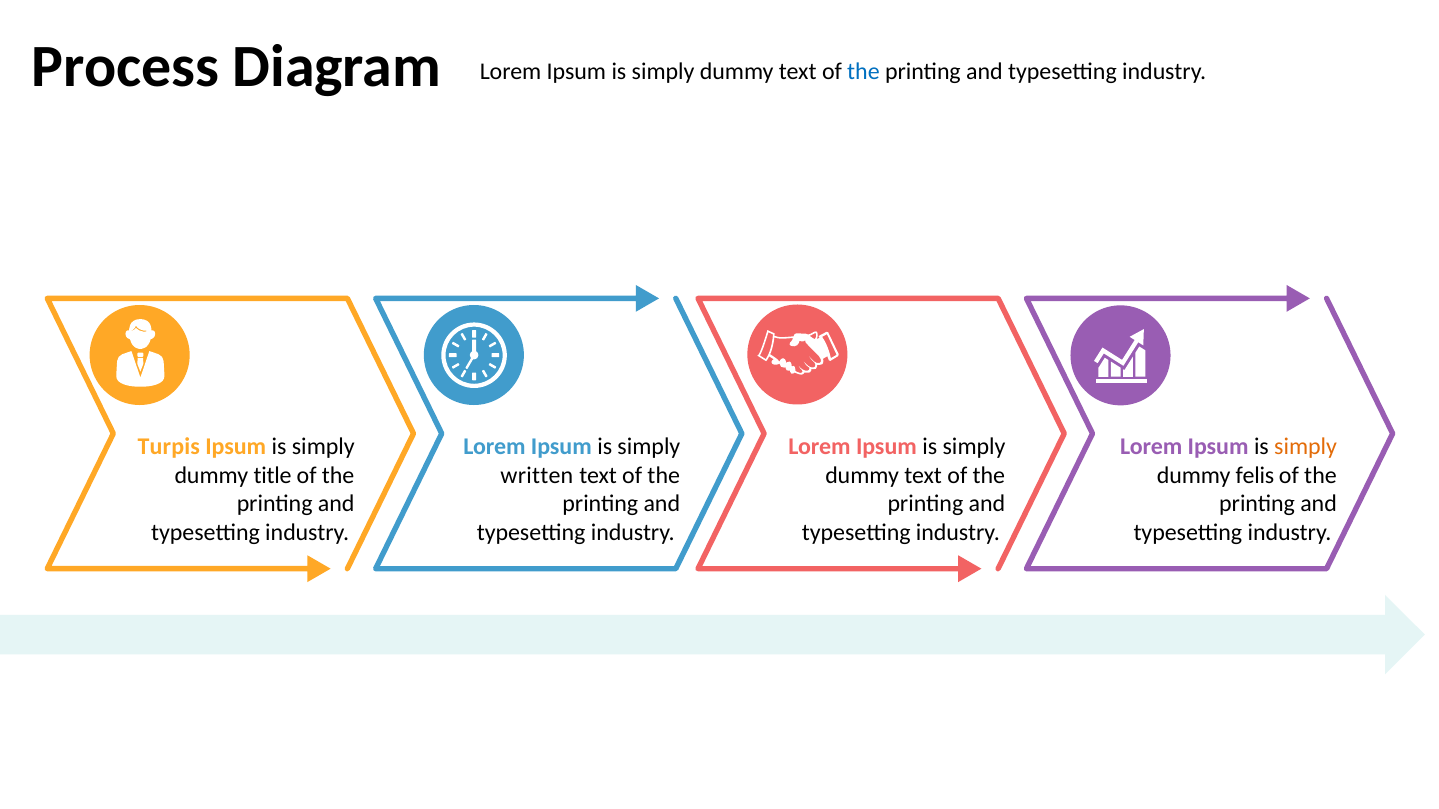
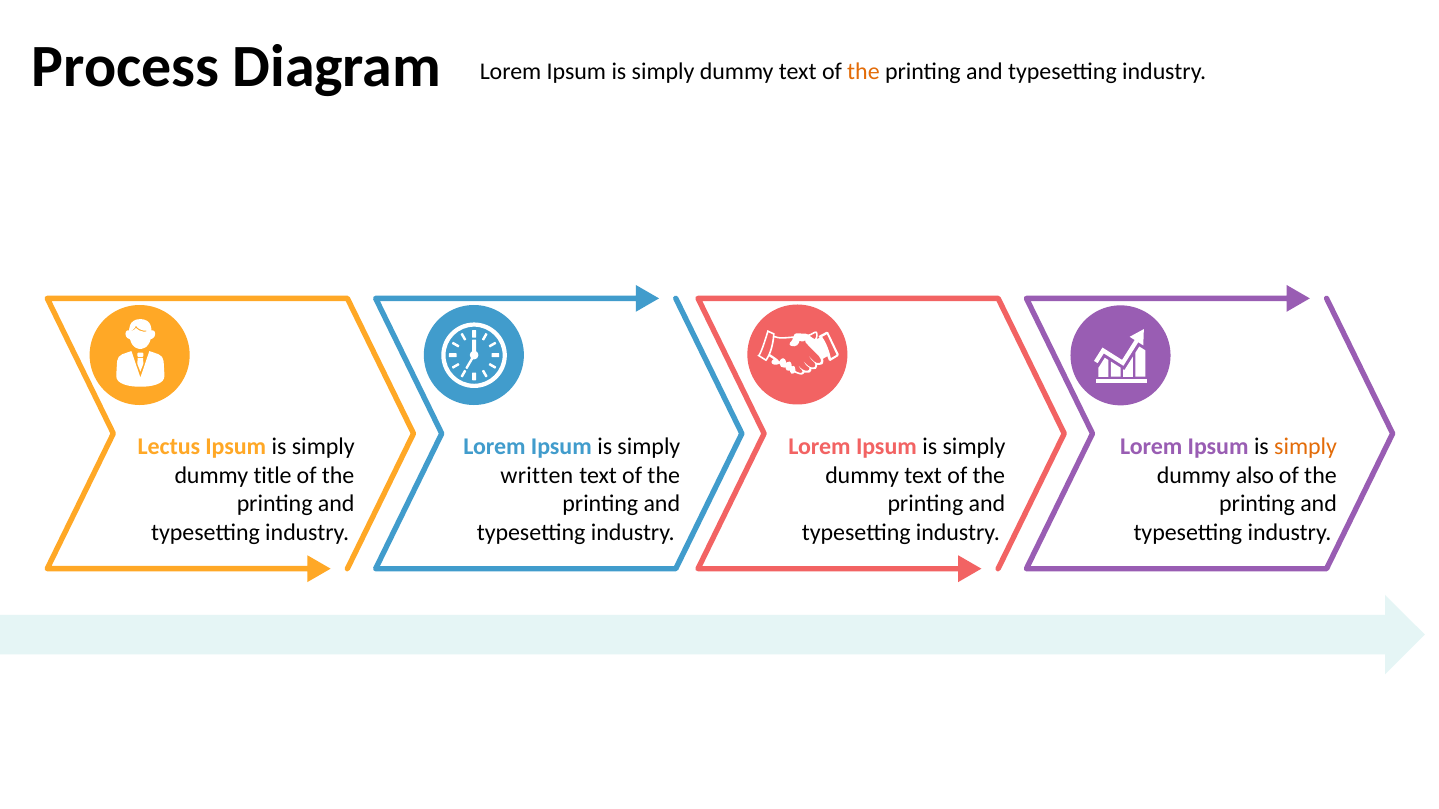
the at (863, 71) colour: blue -> orange
Turpis: Turpis -> Lectus
felis: felis -> also
